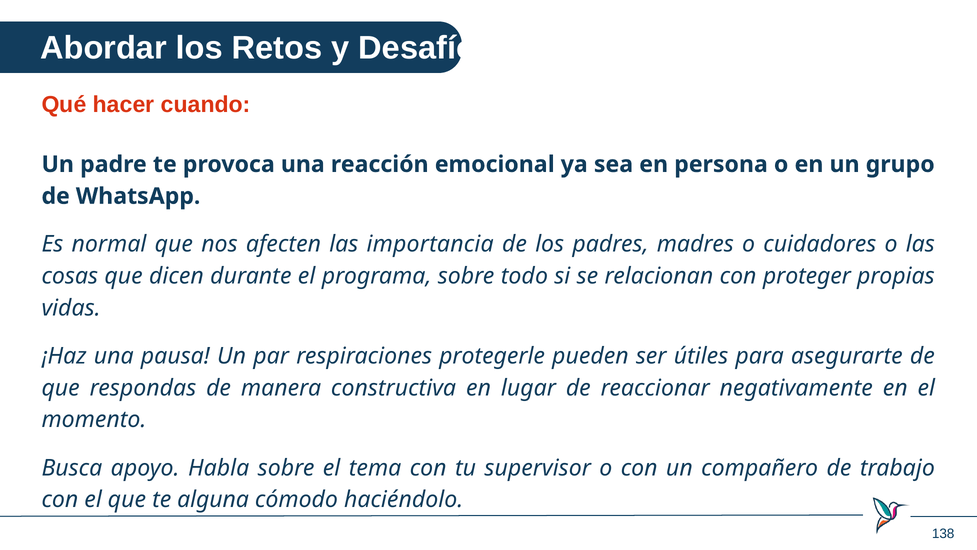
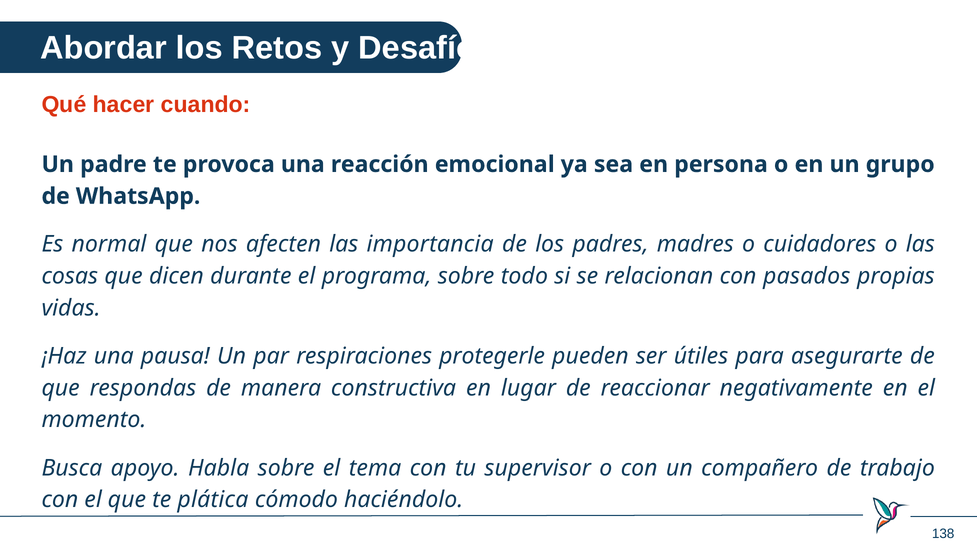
proteger: proteger -> pasados
alguna: alguna -> plática
